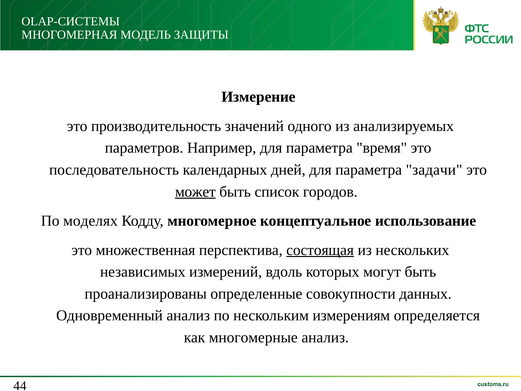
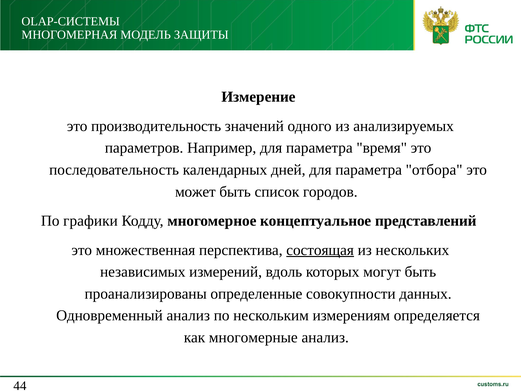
задачи: задачи -> отбора
может underline: present -> none
моделях: моделях -> графики
использование: использование -> представлений
